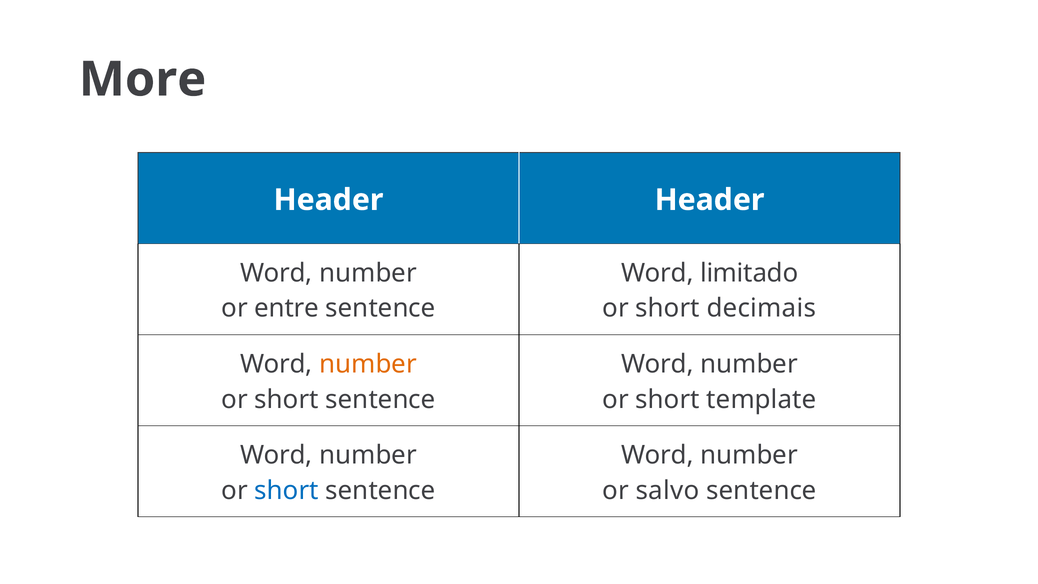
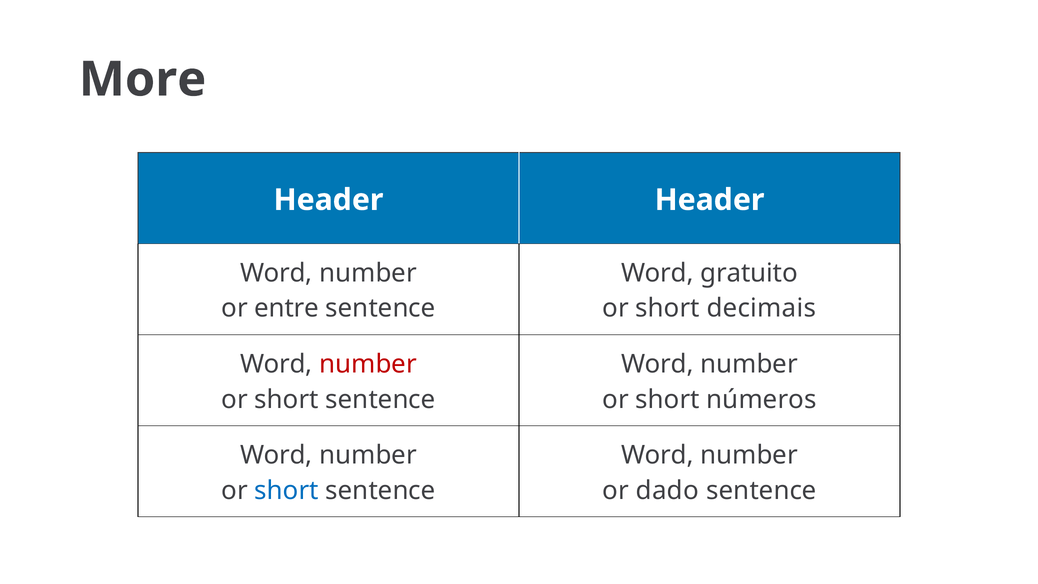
limitado: limitado -> gratuito
number at (368, 364) colour: orange -> red
template: template -> números
salvo: salvo -> dado
